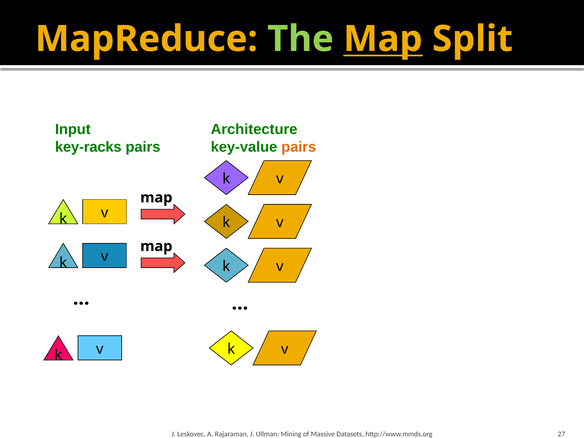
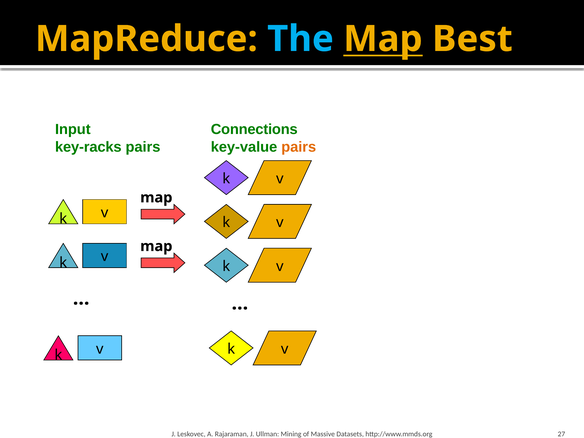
The colour: light green -> light blue
Split: Split -> Best
Architecture: Architecture -> Connections
